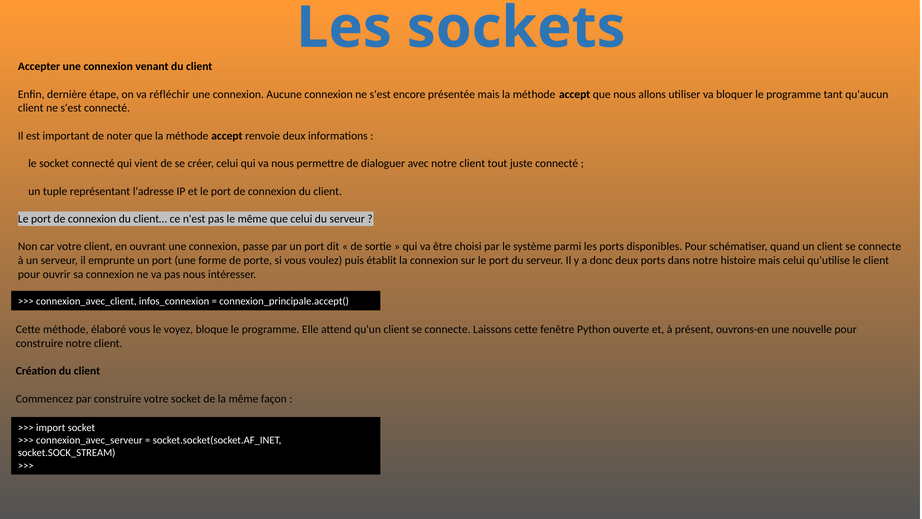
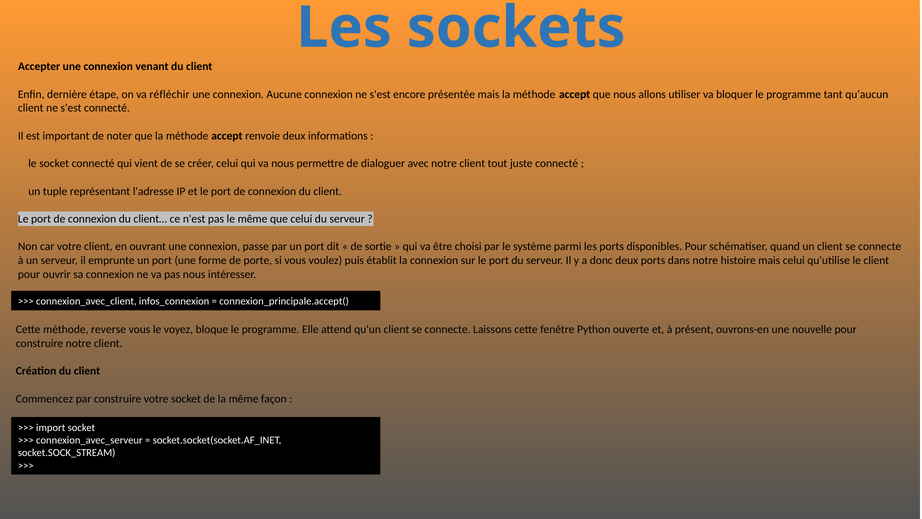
élaboré: élaboré -> reverse
